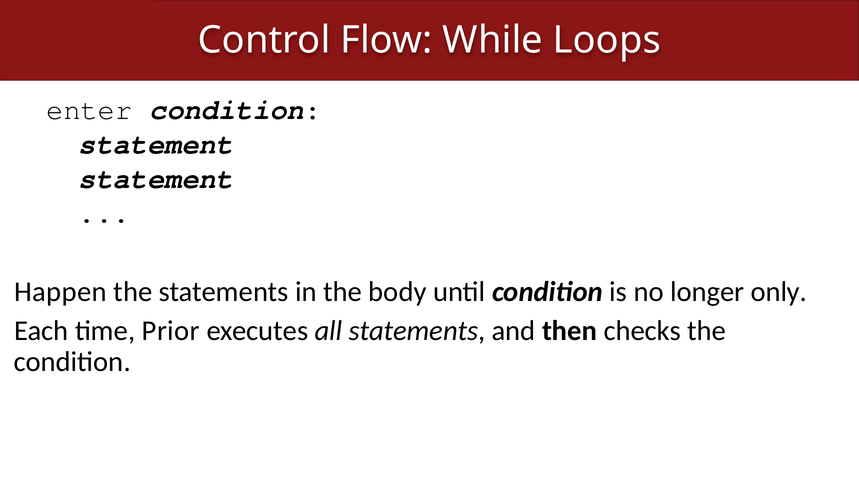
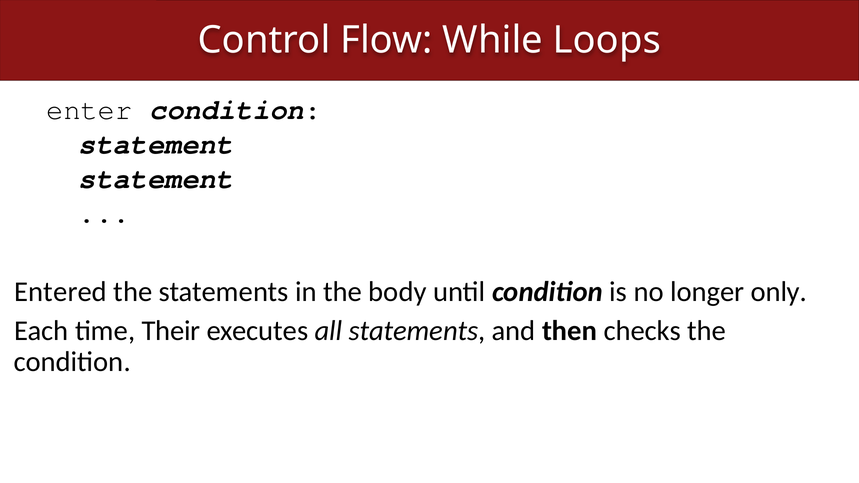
Happen: Happen -> Entered
Prior: Prior -> Their
